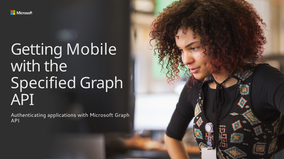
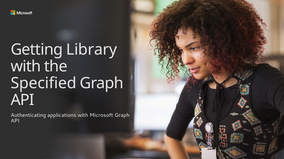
Mobile: Mobile -> Library
